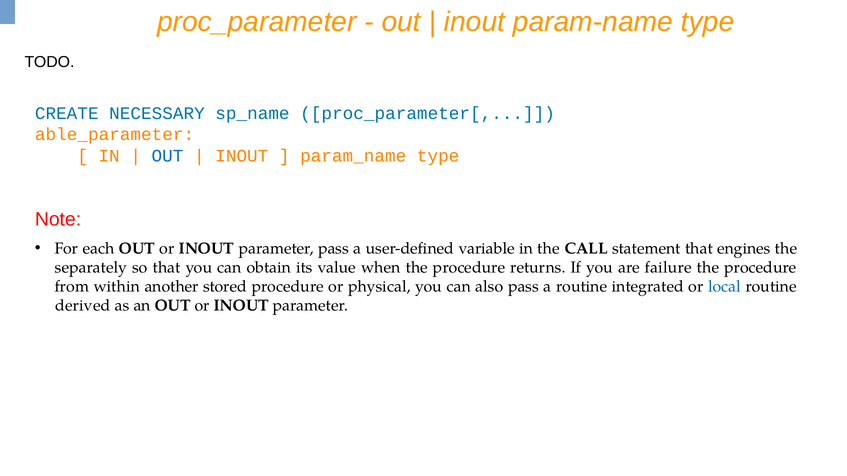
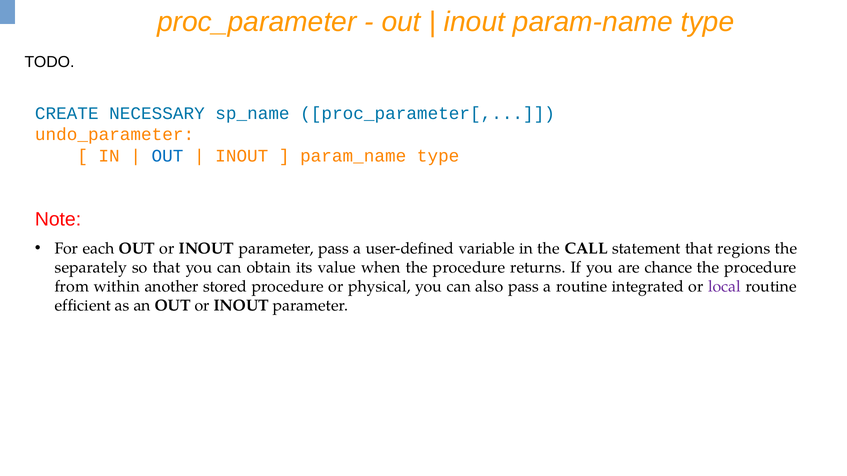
able_parameter: able_parameter -> undo_parameter
engines: engines -> regions
failure: failure -> chance
local colour: blue -> purple
derived: derived -> efficient
